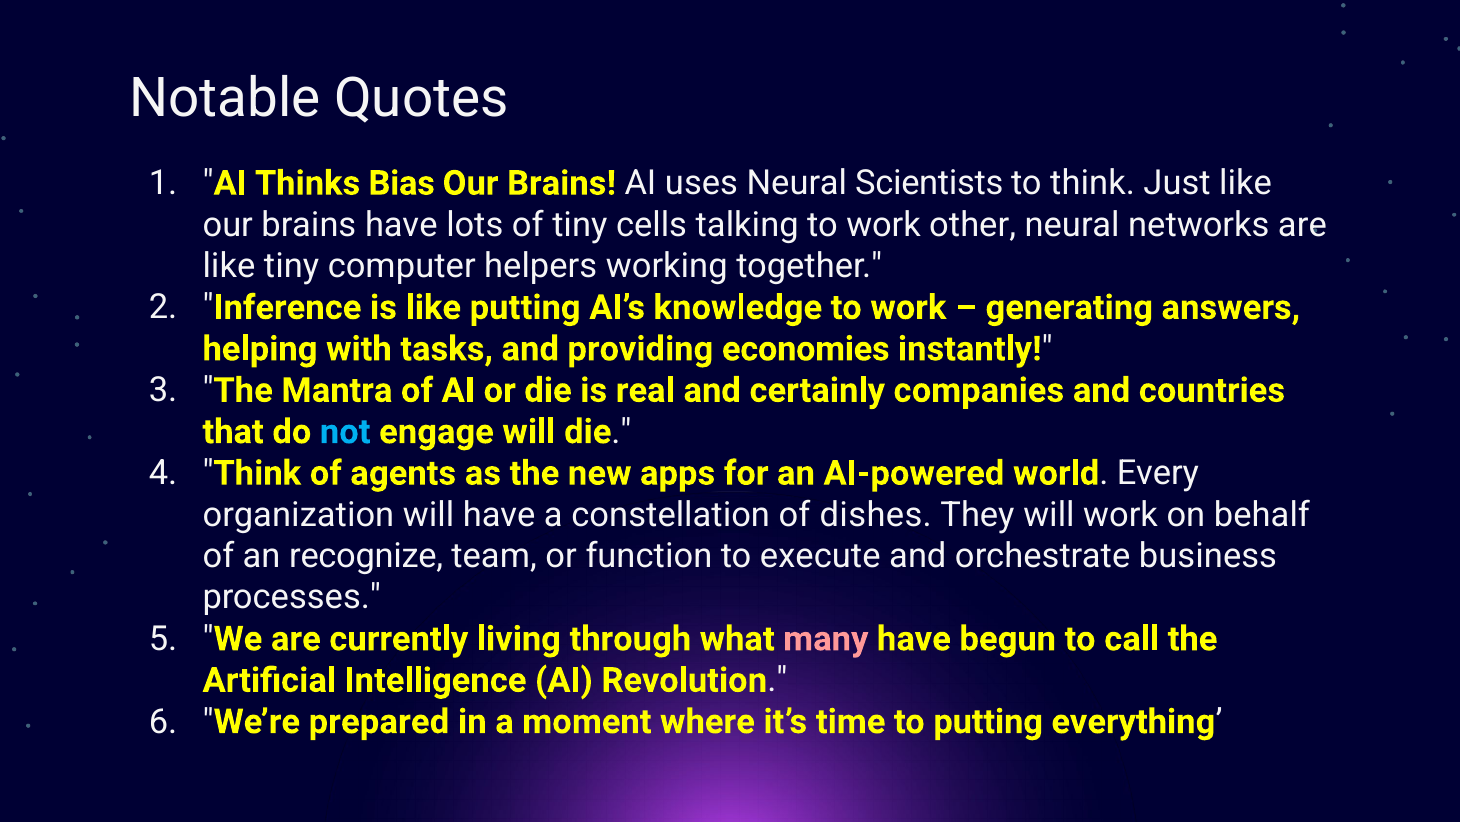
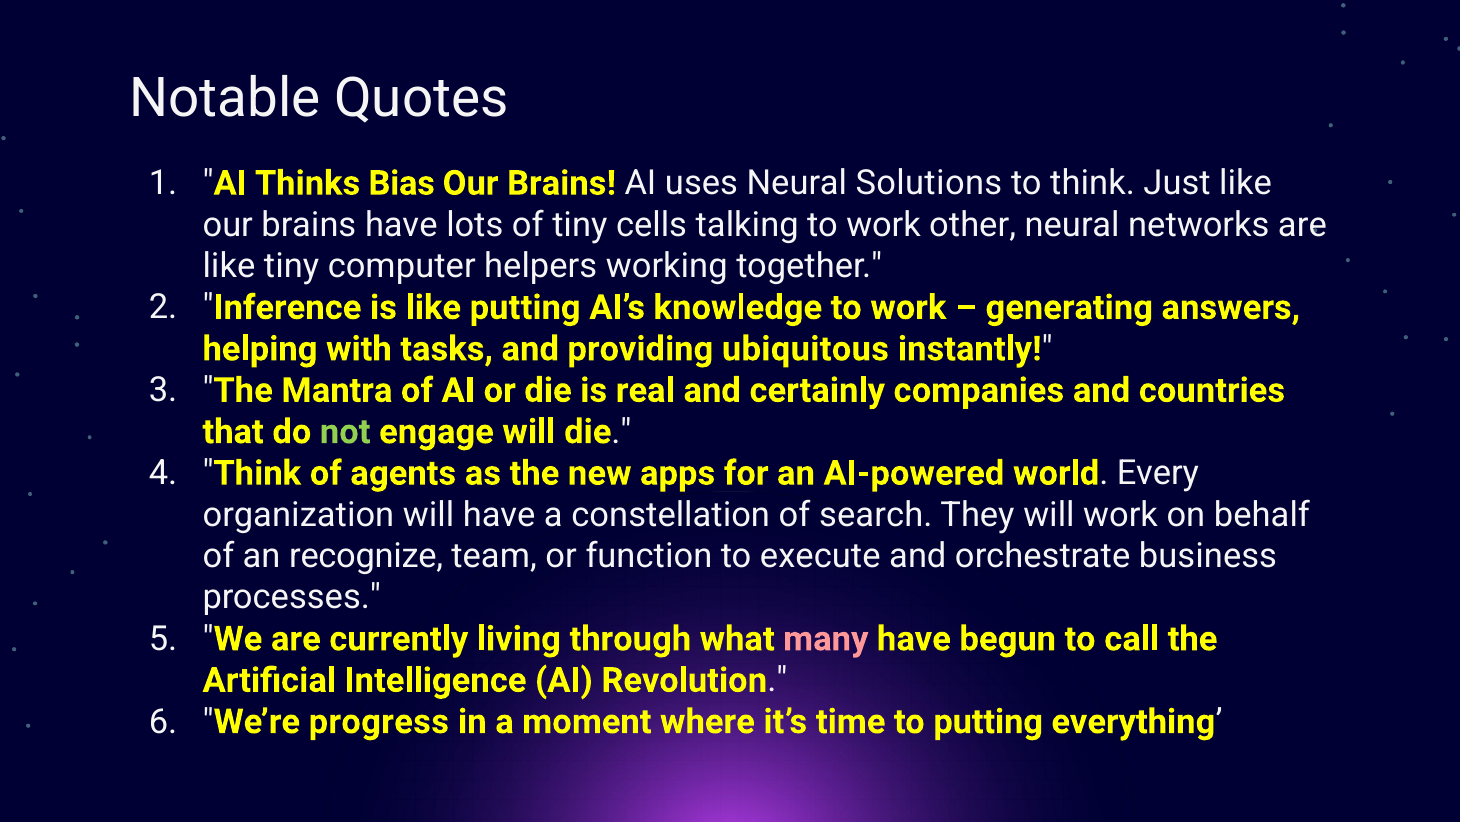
Scientists: Scientists -> Solutions
economies: economies -> ubiquitous
not colour: light blue -> light green
dishes: dishes -> search
prepared: prepared -> progress
